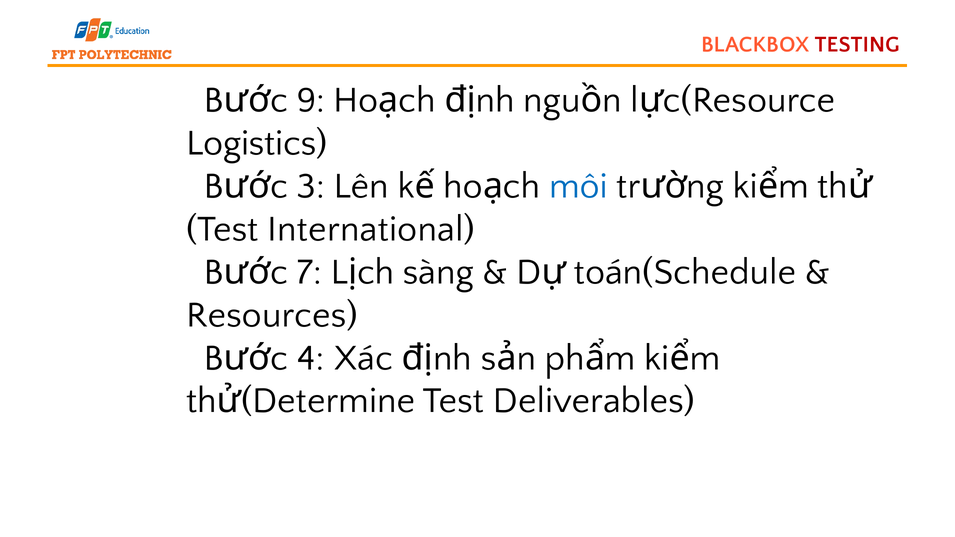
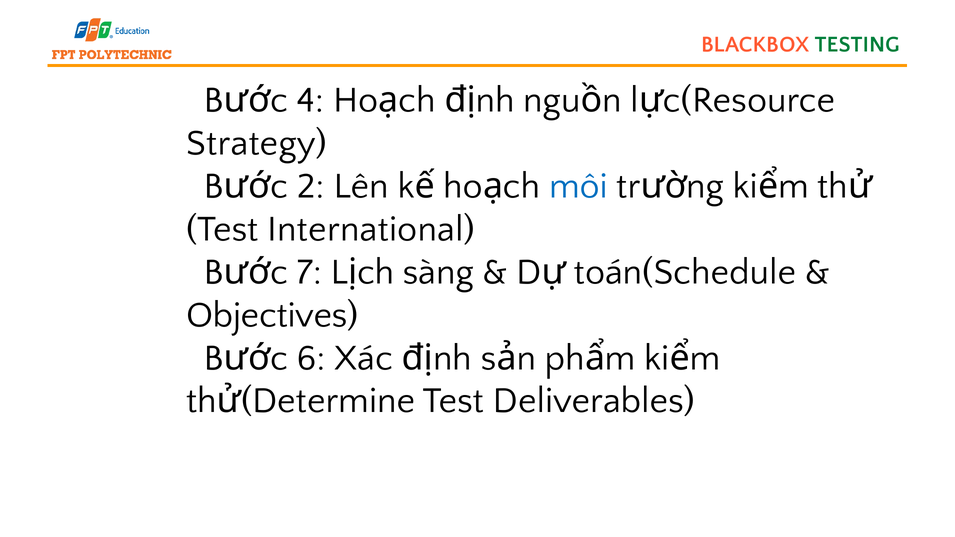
TESTING colour: red -> green
9: 9 -> 4
Logistics: Logistics -> Strategy
3: 3 -> 2
Resources: Resources -> Objectives
4: 4 -> 6
